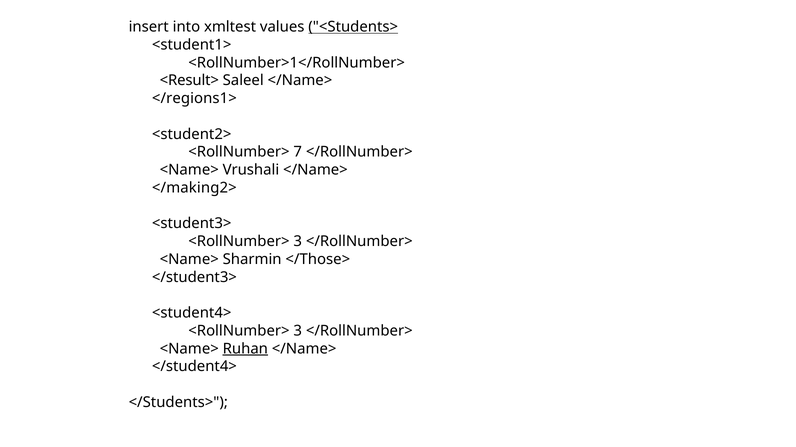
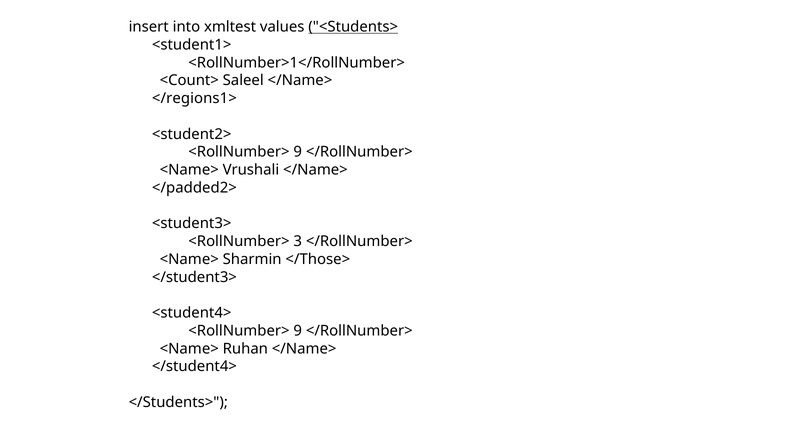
<Result>: <Result> -> <Count>
7 at (298, 152): 7 -> 9
</making2>: </making2> -> </padded2>
3 at (298, 331): 3 -> 9
Ruhan underline: present -> none
